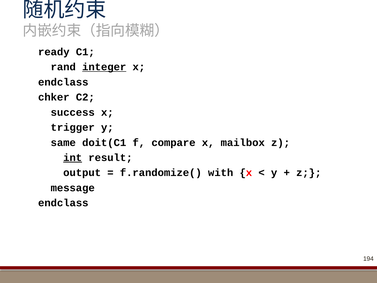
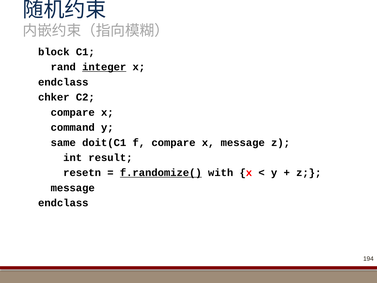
ready: ready -> block
success at (73, 112): success -> compare
trigger: trigger -> command
x mailbox: mailbox -> message
int underline: present -> none
output: output -> resetn
f.randomize( underline: none -> present
